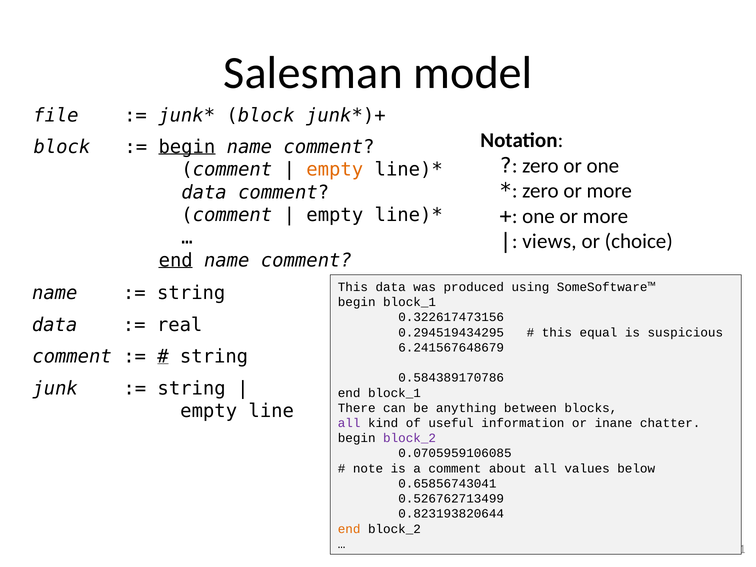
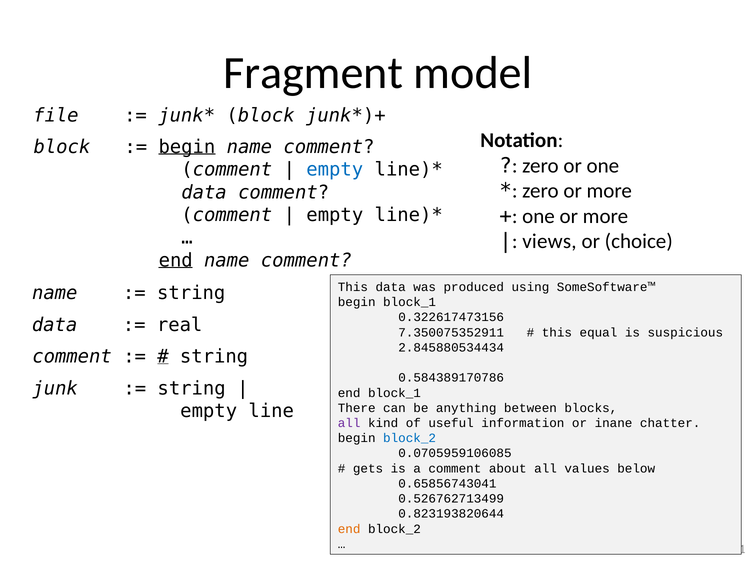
Salesman: Salesman -> Fragment
empty at (335, 170) colour: orange -> blue
0.294519434295: 0.294519434295 -> 7.350075352911
6.241567648679: 6.241567648679 -> 2.845880534434
block_2 at (410, 438) colour: purple -> blue
note: note -> gets
